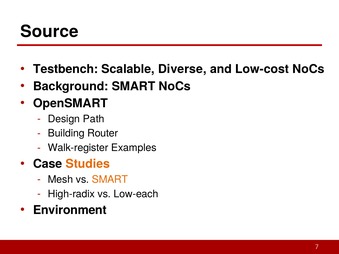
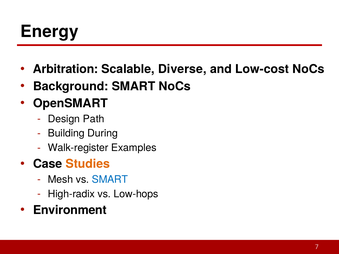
Source: Source -> Energy
Testbench: Testbench -> Arbitration
Router: Router -> During
SMART at (110, 180) colour: orange -> blue
Low-each: Low-each -> Low-hops
